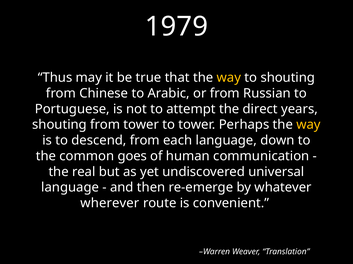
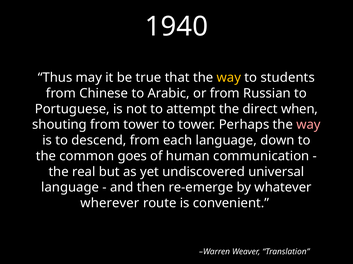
1979: 1979 -> 1940
to shouting: shouting -> students
years: years -> when
way at (308, 125) colour: yellow -> pink
